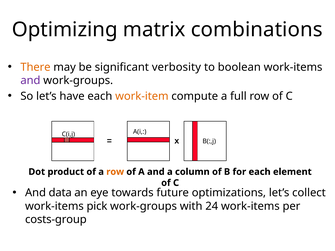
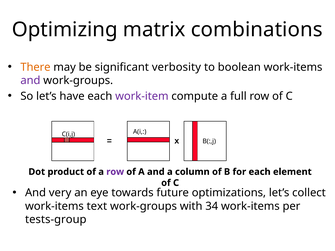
work-item colour: orange -> purple
row at (115, 172) colour: orange -> purple
data: data -> very
pick: pick -> text
24: 24 -> 34
costs-group: costs-group -> tests-group
